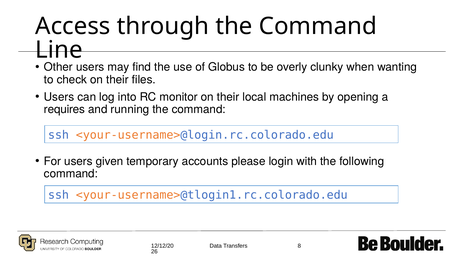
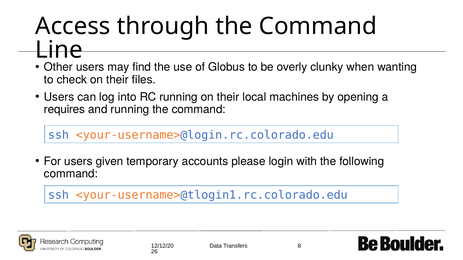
RC monitor: monitor -> running
